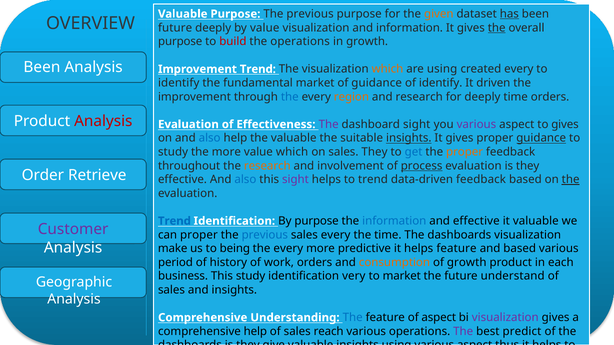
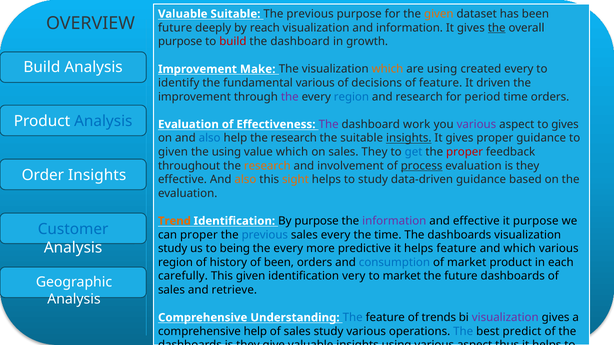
Valuable Purpose: Purpose -> Suitable
has underline: present -> none
by value: value -> reach
operations at (300, 42): operations -> dashboard
Been at (42, 68): Been -> Build
Improvement Trend: Trend -> Make
fundamental market: market -> various
of guidance: guidance -> decisions
of identify: identify -> feature
the at (290, 97) colour: blue -> purple
region at (351, 97) colour: orange -> blue
for deeply: deeply -> period
Analysis at (103, 121) colour: red -> blue
dashboard sight: sight -> work
help the valuable: valuable -> research
guidance at (541, 138) underline: present -> none
study at (173, 152): study -> given
the more: more -> using
proper at (465, 152) colour: orange -> red
Order Retrieve: Retrieve -> Insights
also at (245, 180) colour: blue -> orange
sight at (295, 180) colour: purple -> orange
to trend: trend -> study
data-driven feedback: feedback -> guidance
the at (571, 180) underline: present -> none
Trend at (174, 221) colour: blue -> orange
information at (394, 221) colour: blue -> purple
it valuable: valuable -> purpose
Customer colour: purple -> blue
make at (173, 249): make -> study
and based: based -> which
period at (175, 263): period -> region
of work: work -> been
consumption colour: orange -> blue
of growth: growth -> market
business: business -> carefully
This study: study -> given
future understand: understand -> dashboards
and insights: insights -> retrieve
of aspect: aspect -> trends
sales reach: reach -> study
The at (463, 332) colour: purple -> blue
